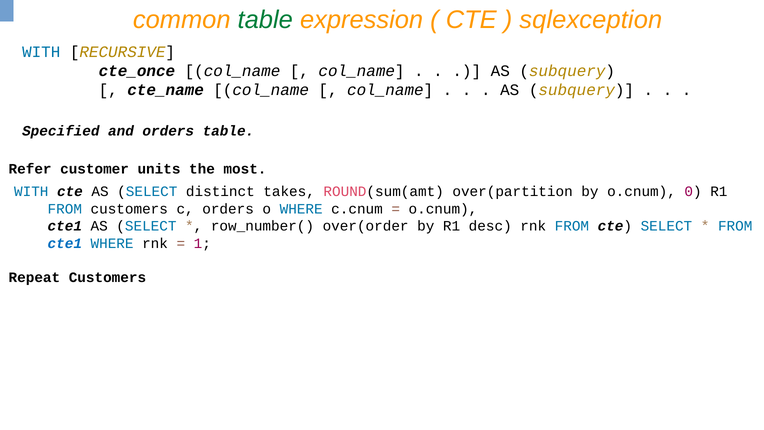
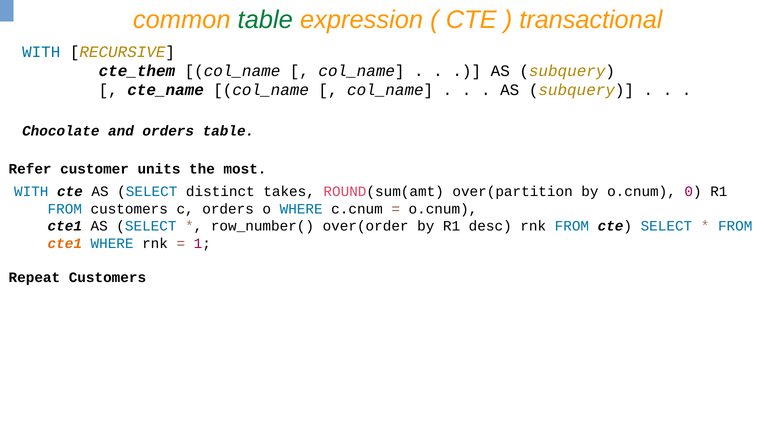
sqlexception: sqlexception -> transactional
cte_once: cte_once -> cte_them
Specified: Specified -> Chocolate
cte1 at (65, 243) colour: blue -> orange
